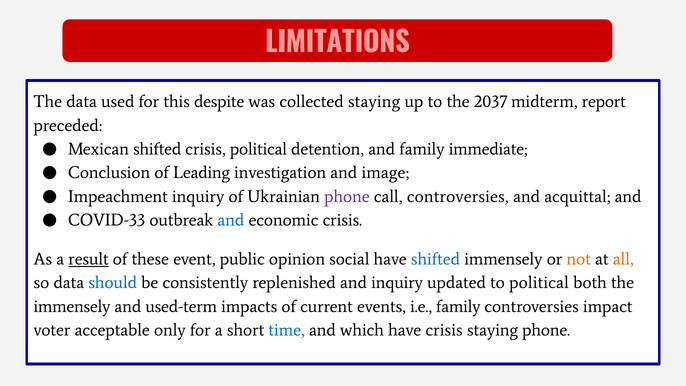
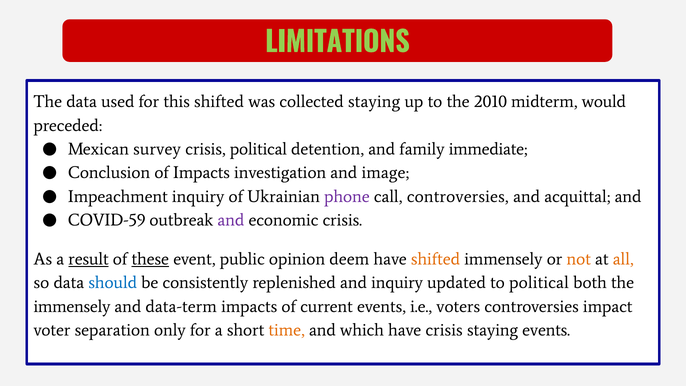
LIMITATIONS colour: pink -> light green
this despite: despite -> shifted
2037: 2037 -> 2010
report: report -> would
Mexican shifted: shifted -> survey
of Leading: Leading -> Impacts
COVID-33: COVID-33 -> COVID-59
and at (231, 220) colour: blue -> purple
these underline: none -> present
social: social -> deem
shifted at (436, 259) colour: blue -> orange
used-term: used-term -> data-term
i.e family: family -> voters
acceptable: acceptable -> separation
time colour: blue -> orange
staying phone: phone -> events
